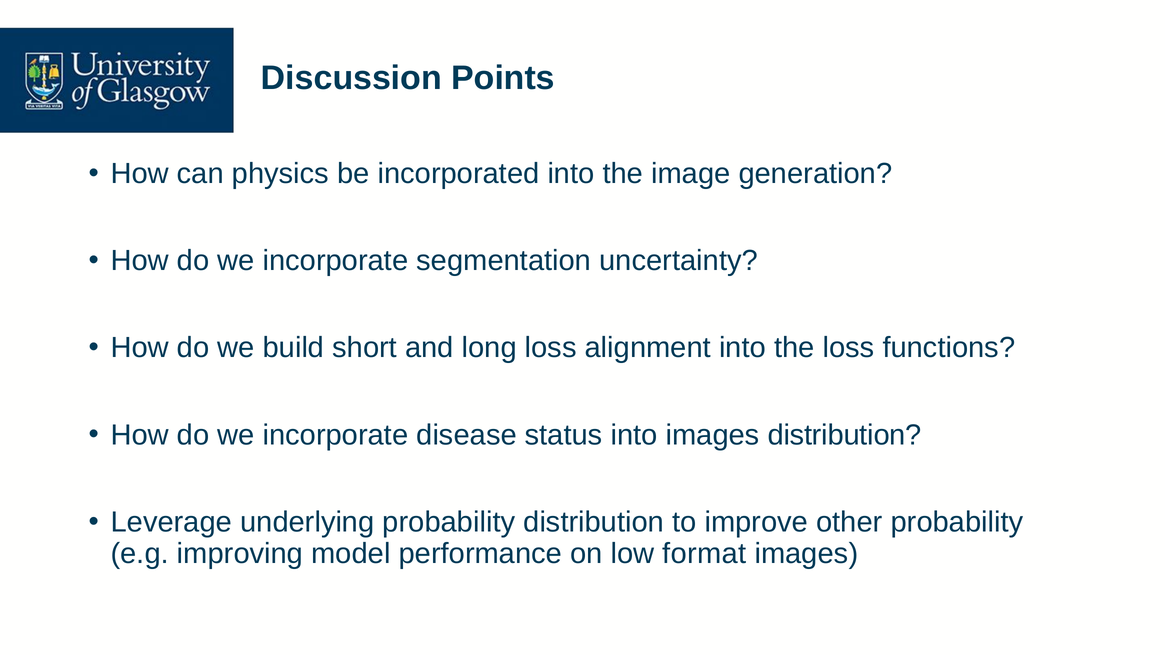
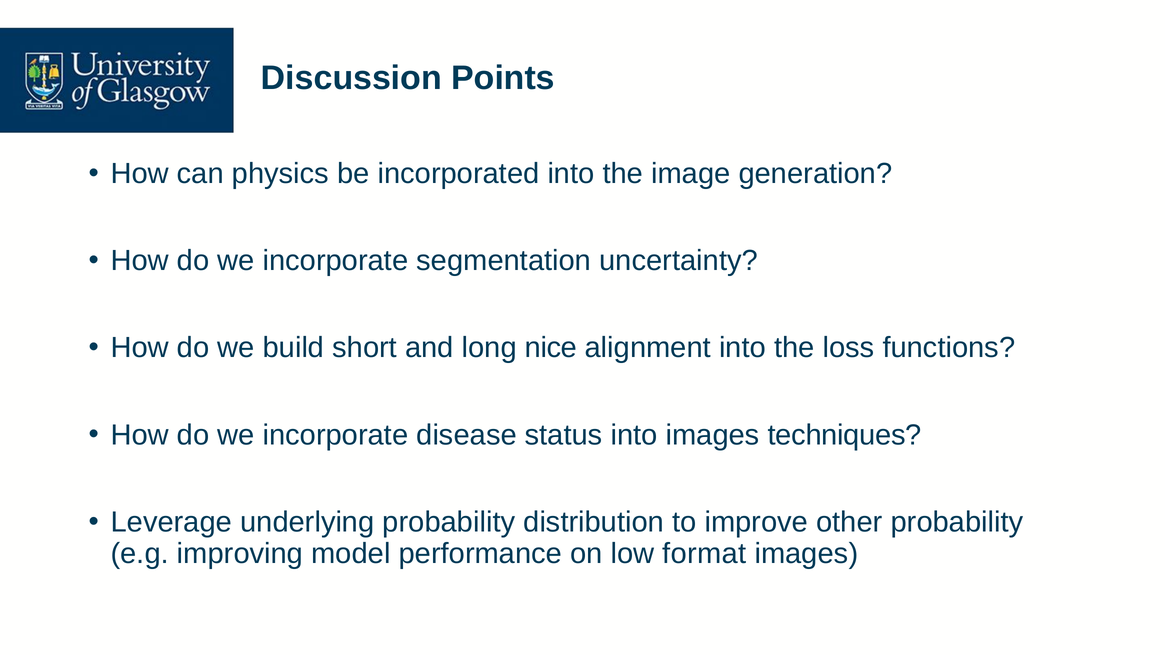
long loss: loss -> nice
images distribution: distribution -> techniques
